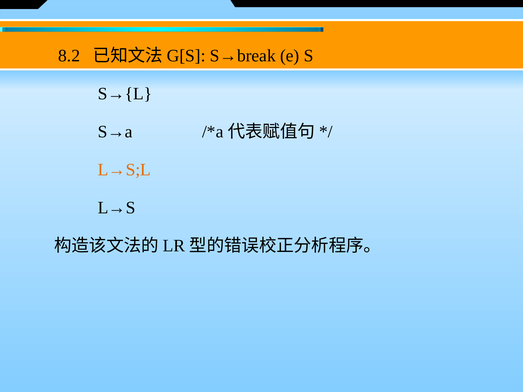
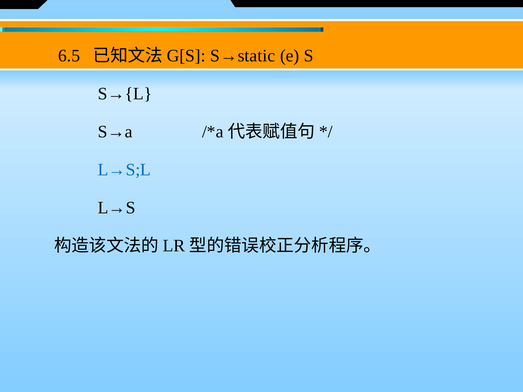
8.2: 8.2 -> 6.5
S→break: S→break -> S→static
L→S;L colour: orange -> blue
